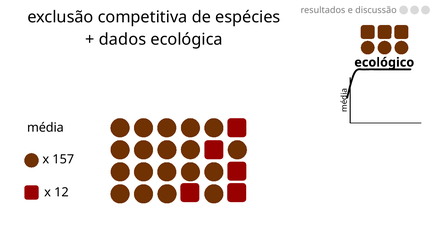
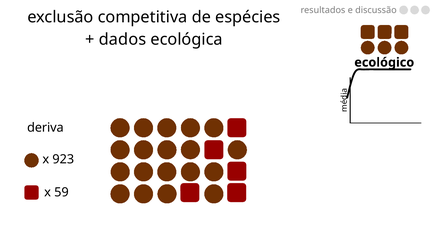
média: média -> deriva
157: 157 -> 923
12: 12 -> 59
